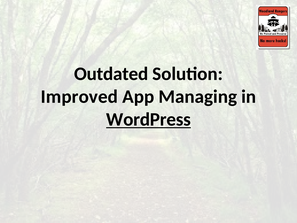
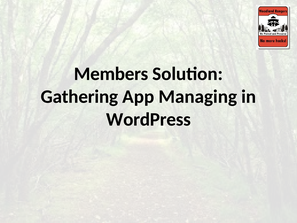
Outdated: Outdated -> Members
Improved: Improved -> Gathering
WordPress underline: present -> none
